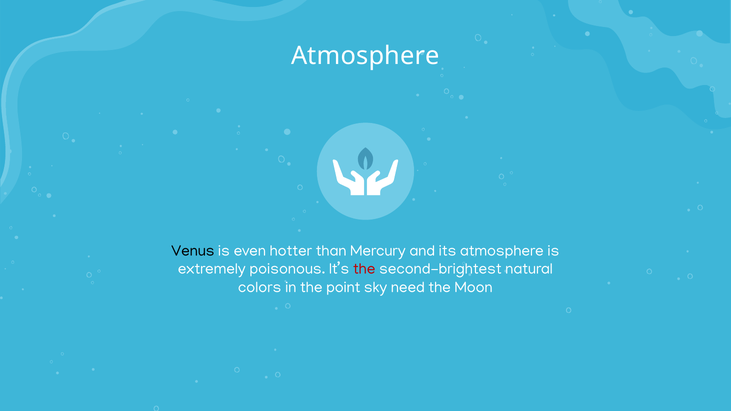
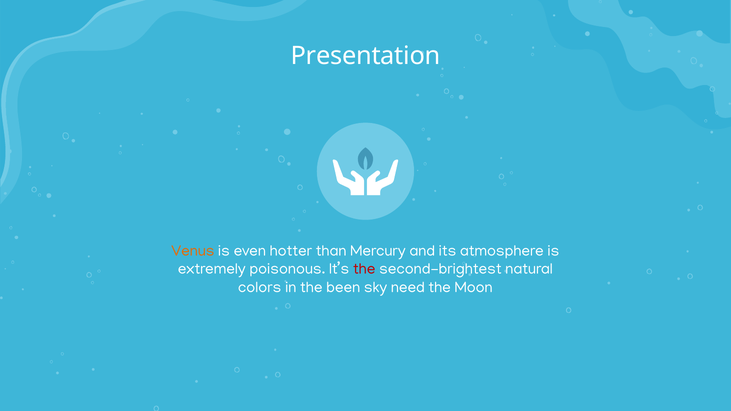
Atmosphere at (365, 56): Atmosphere -> Presentation
Venus colour: black -> orange
point: point -> been
